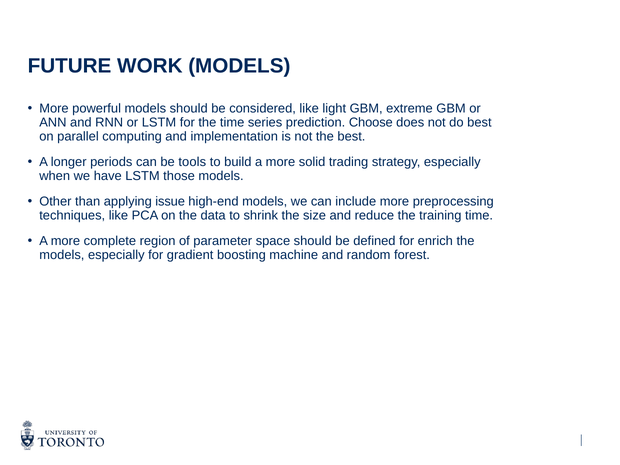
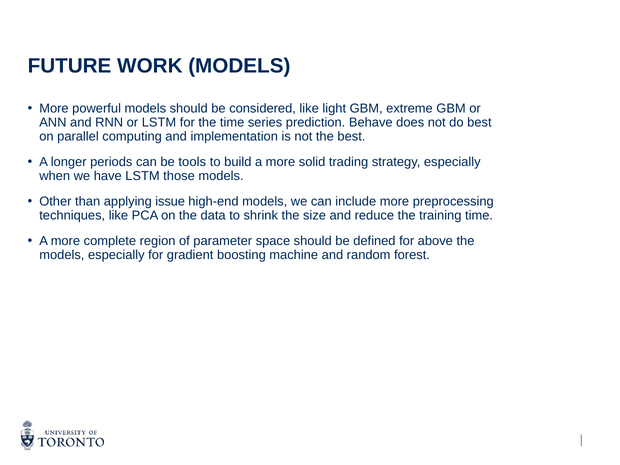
Choose: Choose -> Behave
enrich: enrich -> above
